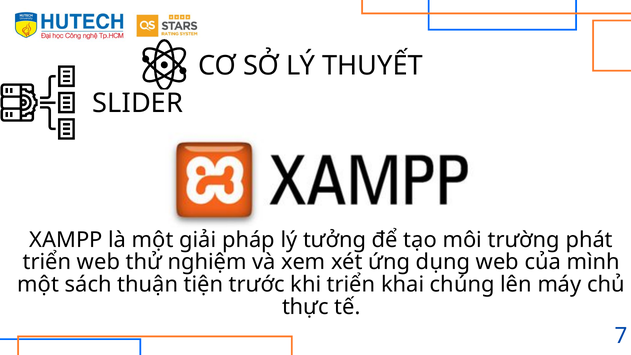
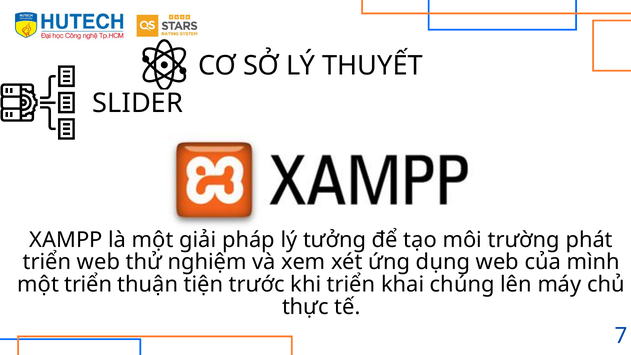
một sách: sách -> triển
